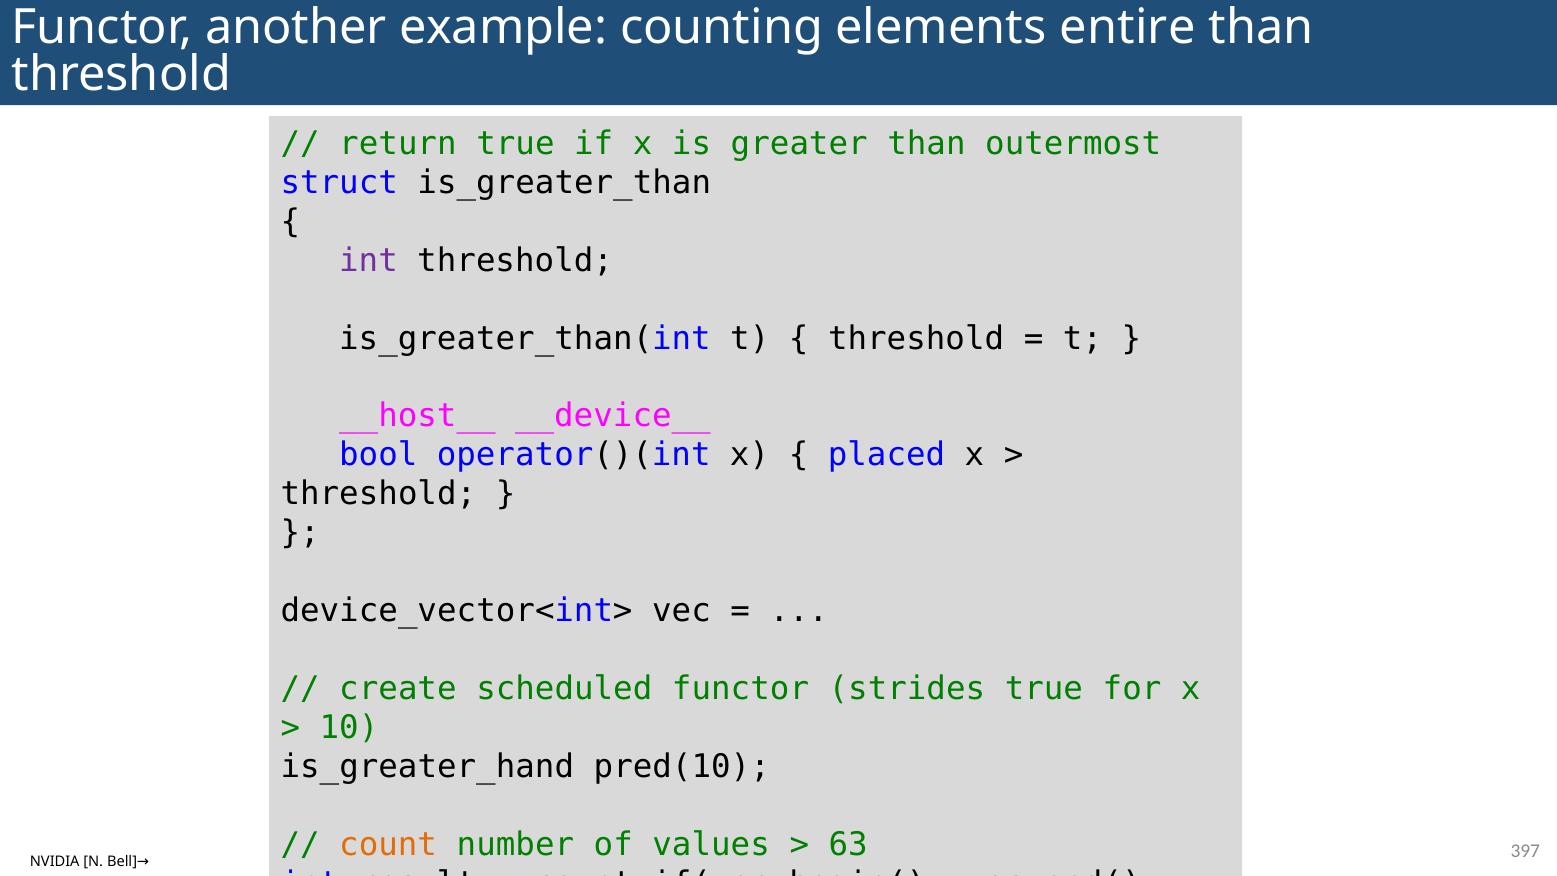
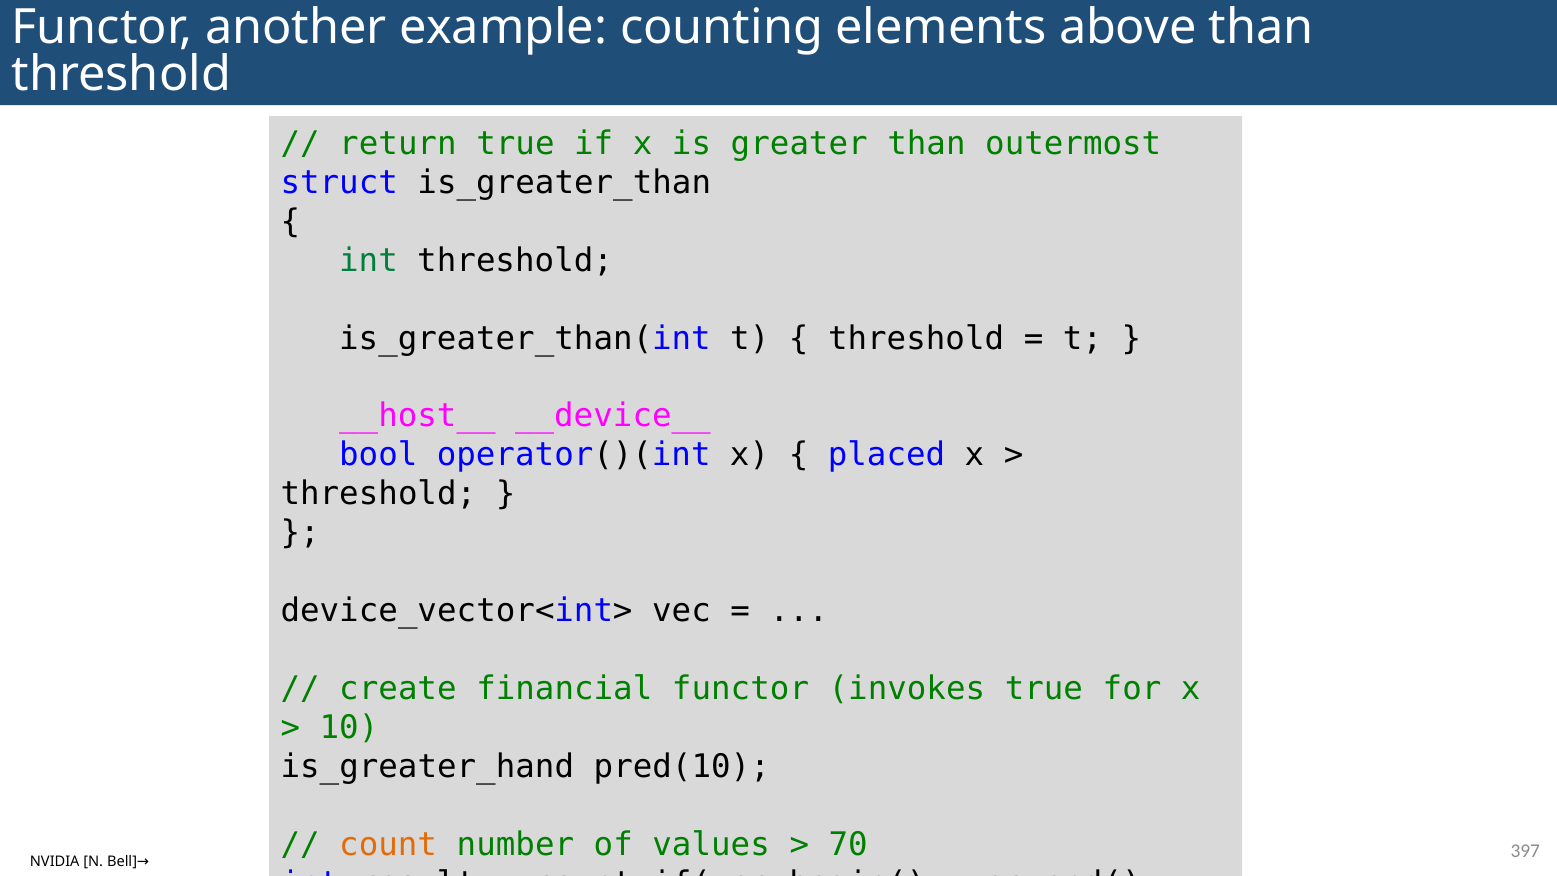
entire: entire -> above
int at (368, 260) colour: purple -> green
scheduled: scheduled -> financial
strides: strides -> invokes
63: 63 -> 70
